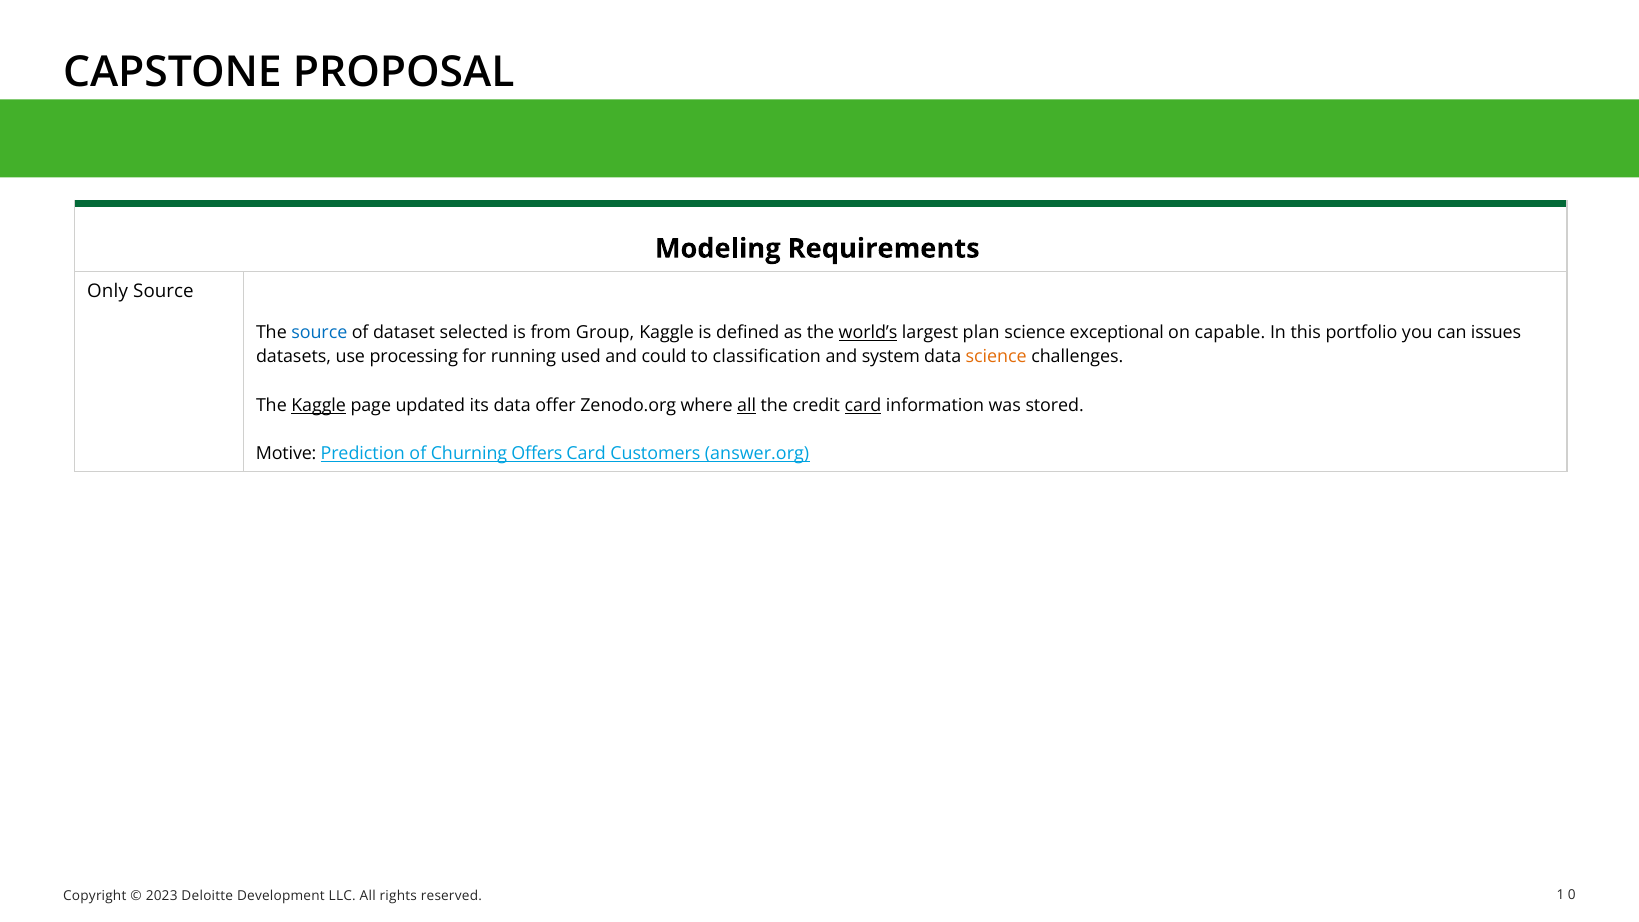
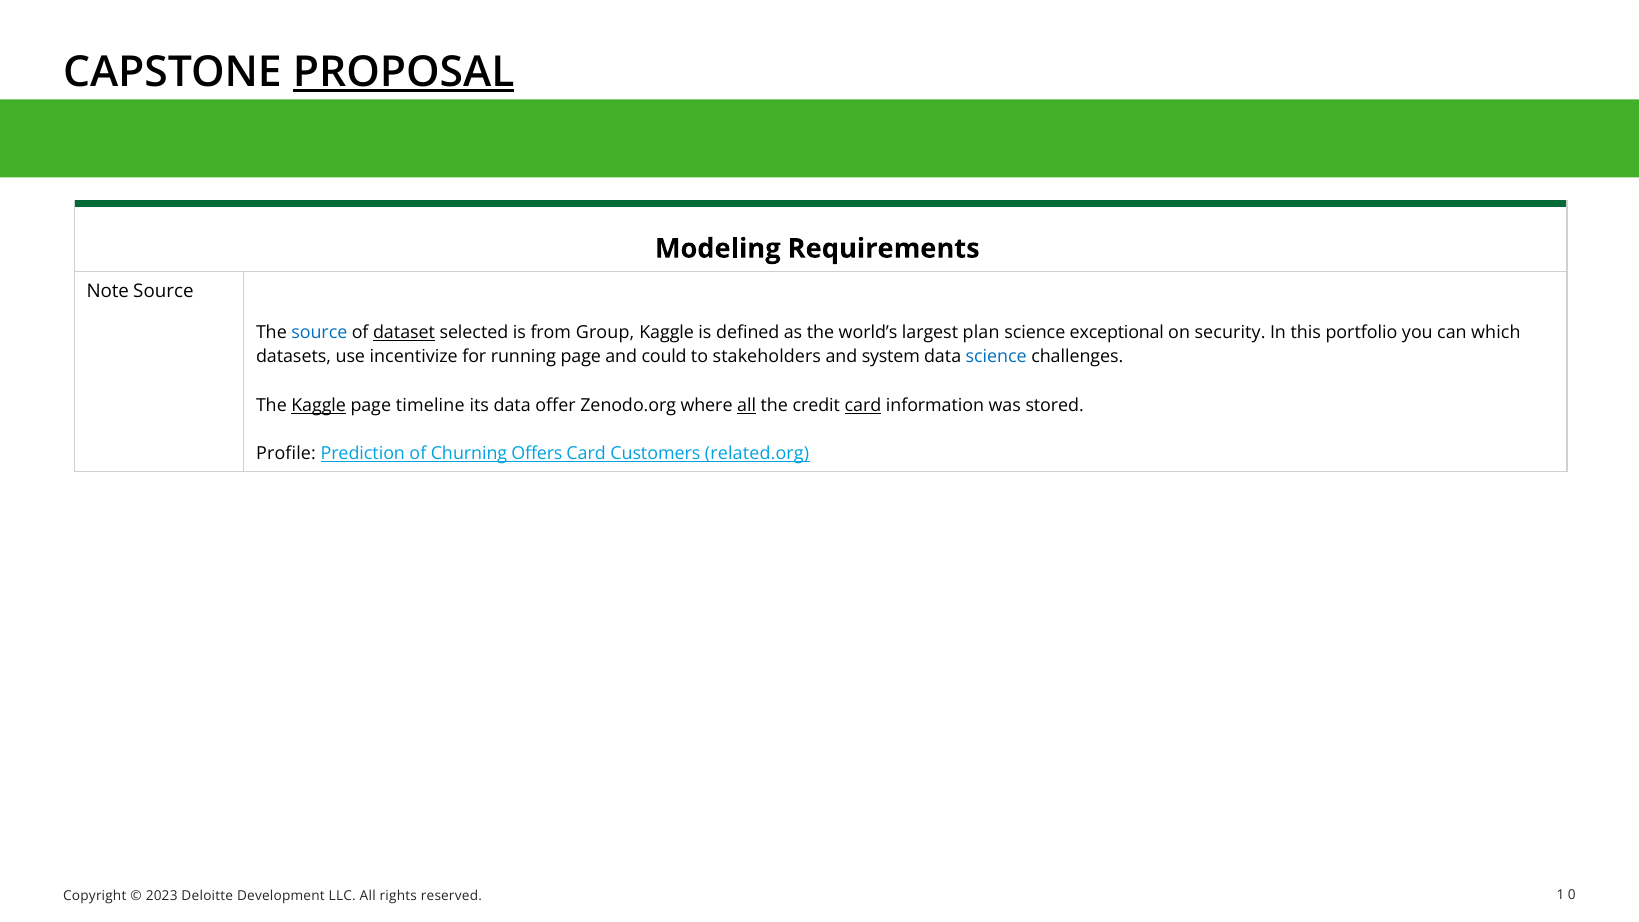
PROPOSAL underline: none -> present
Only: Only -> Note
dataset underline: none -> present
world’s underline: present -> none
capable: capable -> security
issues: issues -> which
processing: processing -> incentivize
running used: used -> page
classification: classification -> stakeholders
science at (996, 357) colour: orange -> blue
updated: updated -> timeline
Motive: Motive -> Profile
answer.org: answer.org -> related.org
